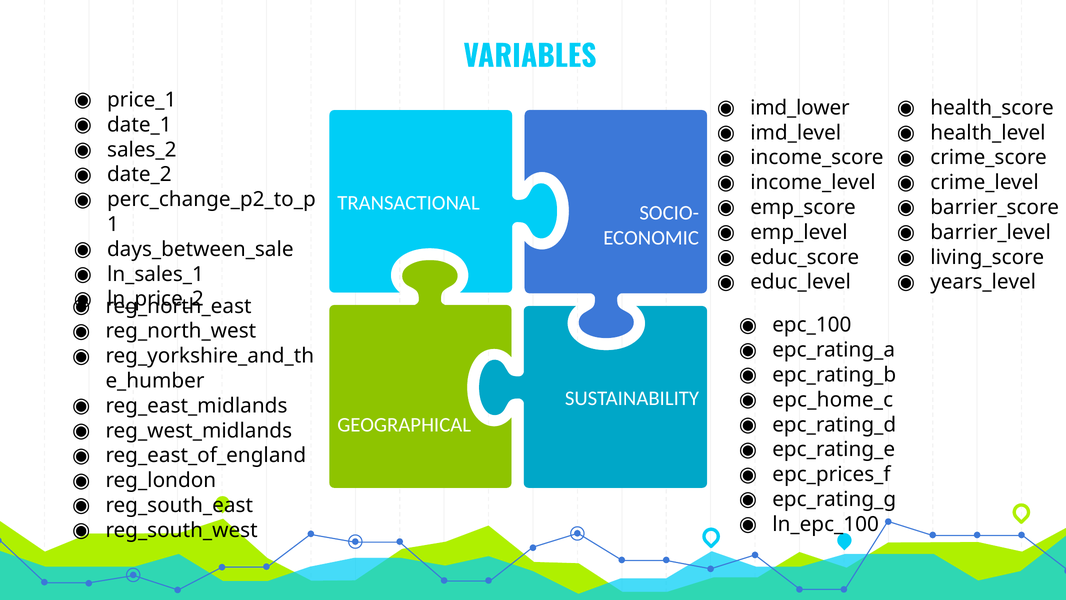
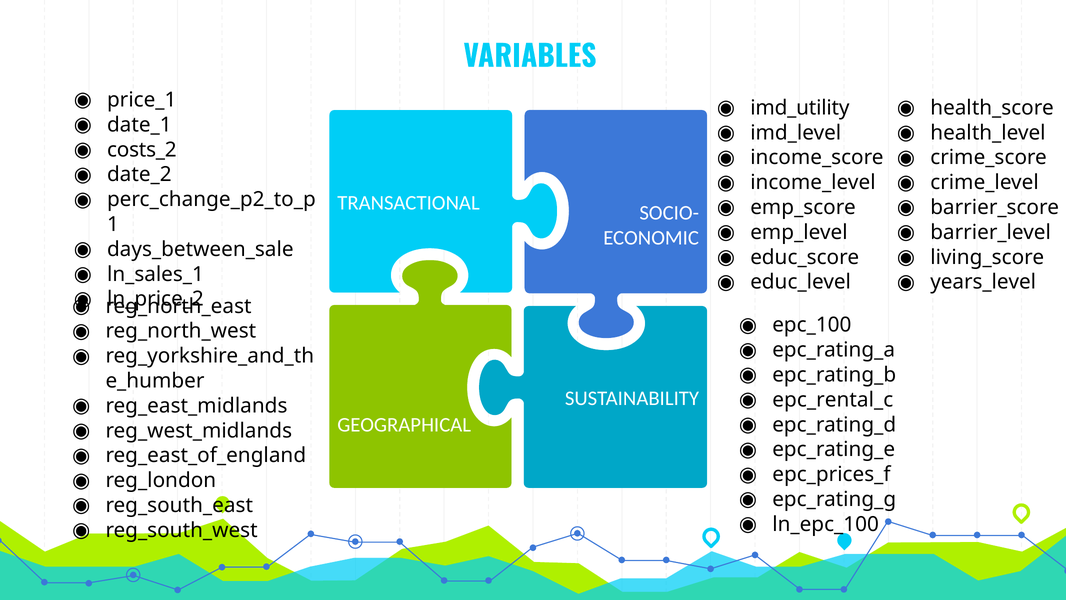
imd_lower: imd_lower -> imd_utility
sales_2: sales_2 -> costs_2
epc_home_c: epc_home_c -> epc_rental_c
